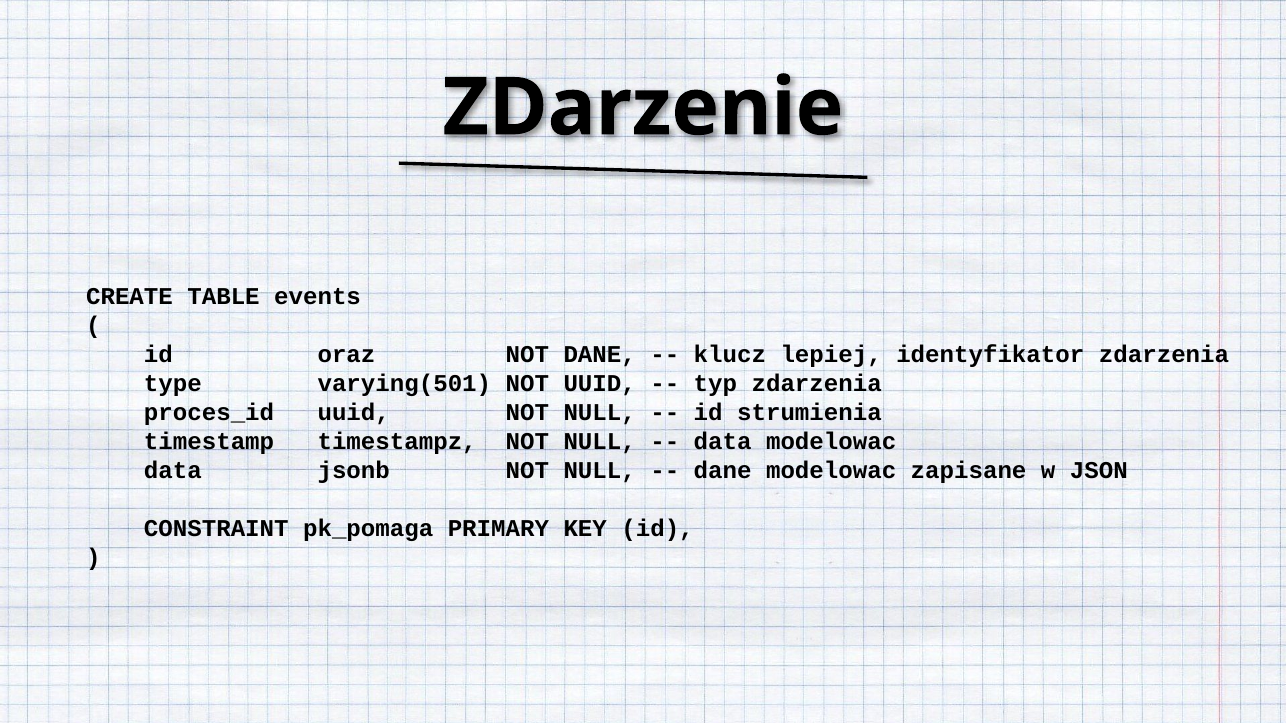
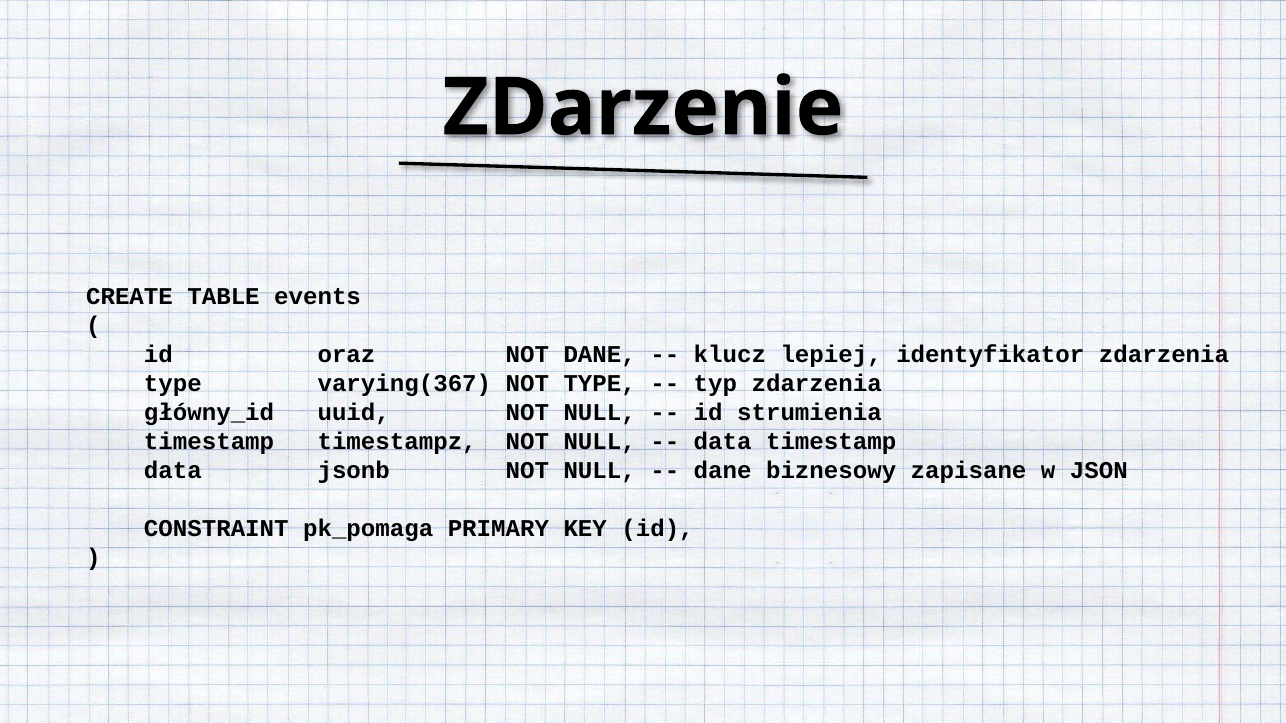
varying(501: varying(501 -> varying(367
NOT UUID: UUID -> TYPE
proces_id: proces_id -> główny_id
data modelowac: modelowac -> timestamp
dane modelowac: modelowac -> biznesowy
